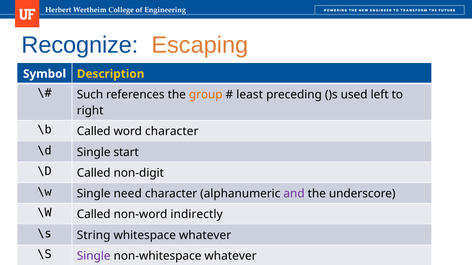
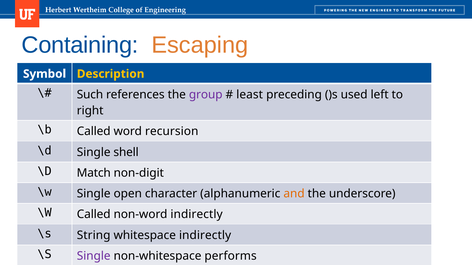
Recognize: Recognize -> Containing
group colour: orange -> purple
word character: character -> recursion
start: start -> shell
\D Called: Called -> Match
need: need -> open
and colour: purple -> orange
whitespace whatever: whatever -> indirectly
non-whitespace whatever: whatever -> performs
